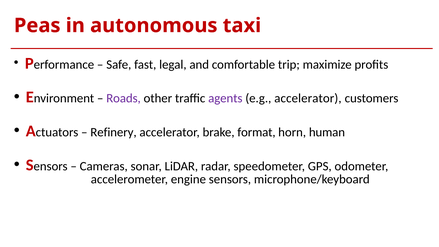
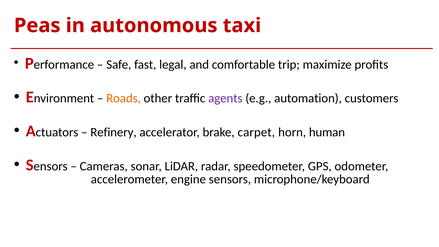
Roads colour: purple -> orange
e.g accelerator: accelerator -> automation
format: format -> carpet
